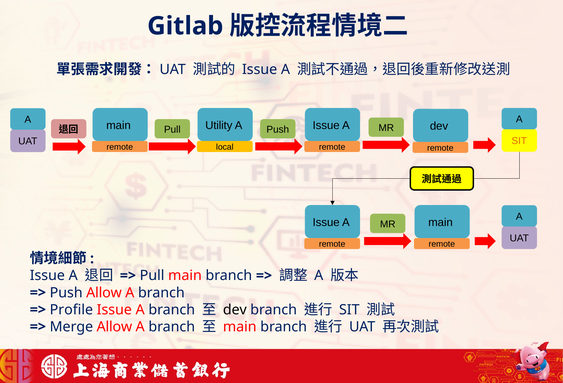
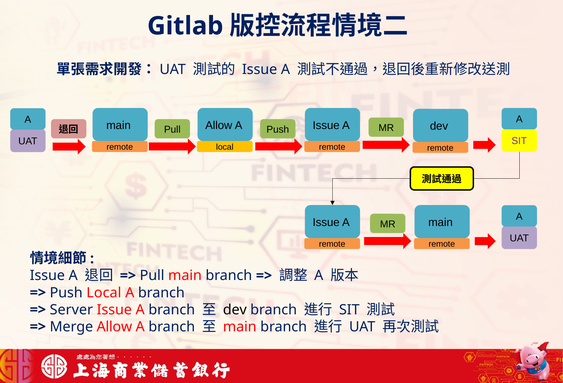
Pull Utility: Utility -> Allow
SIT at (519, 141) colour: orange -> purple
Push Allow: Allow -> Local
Profile: Profile -> Server
